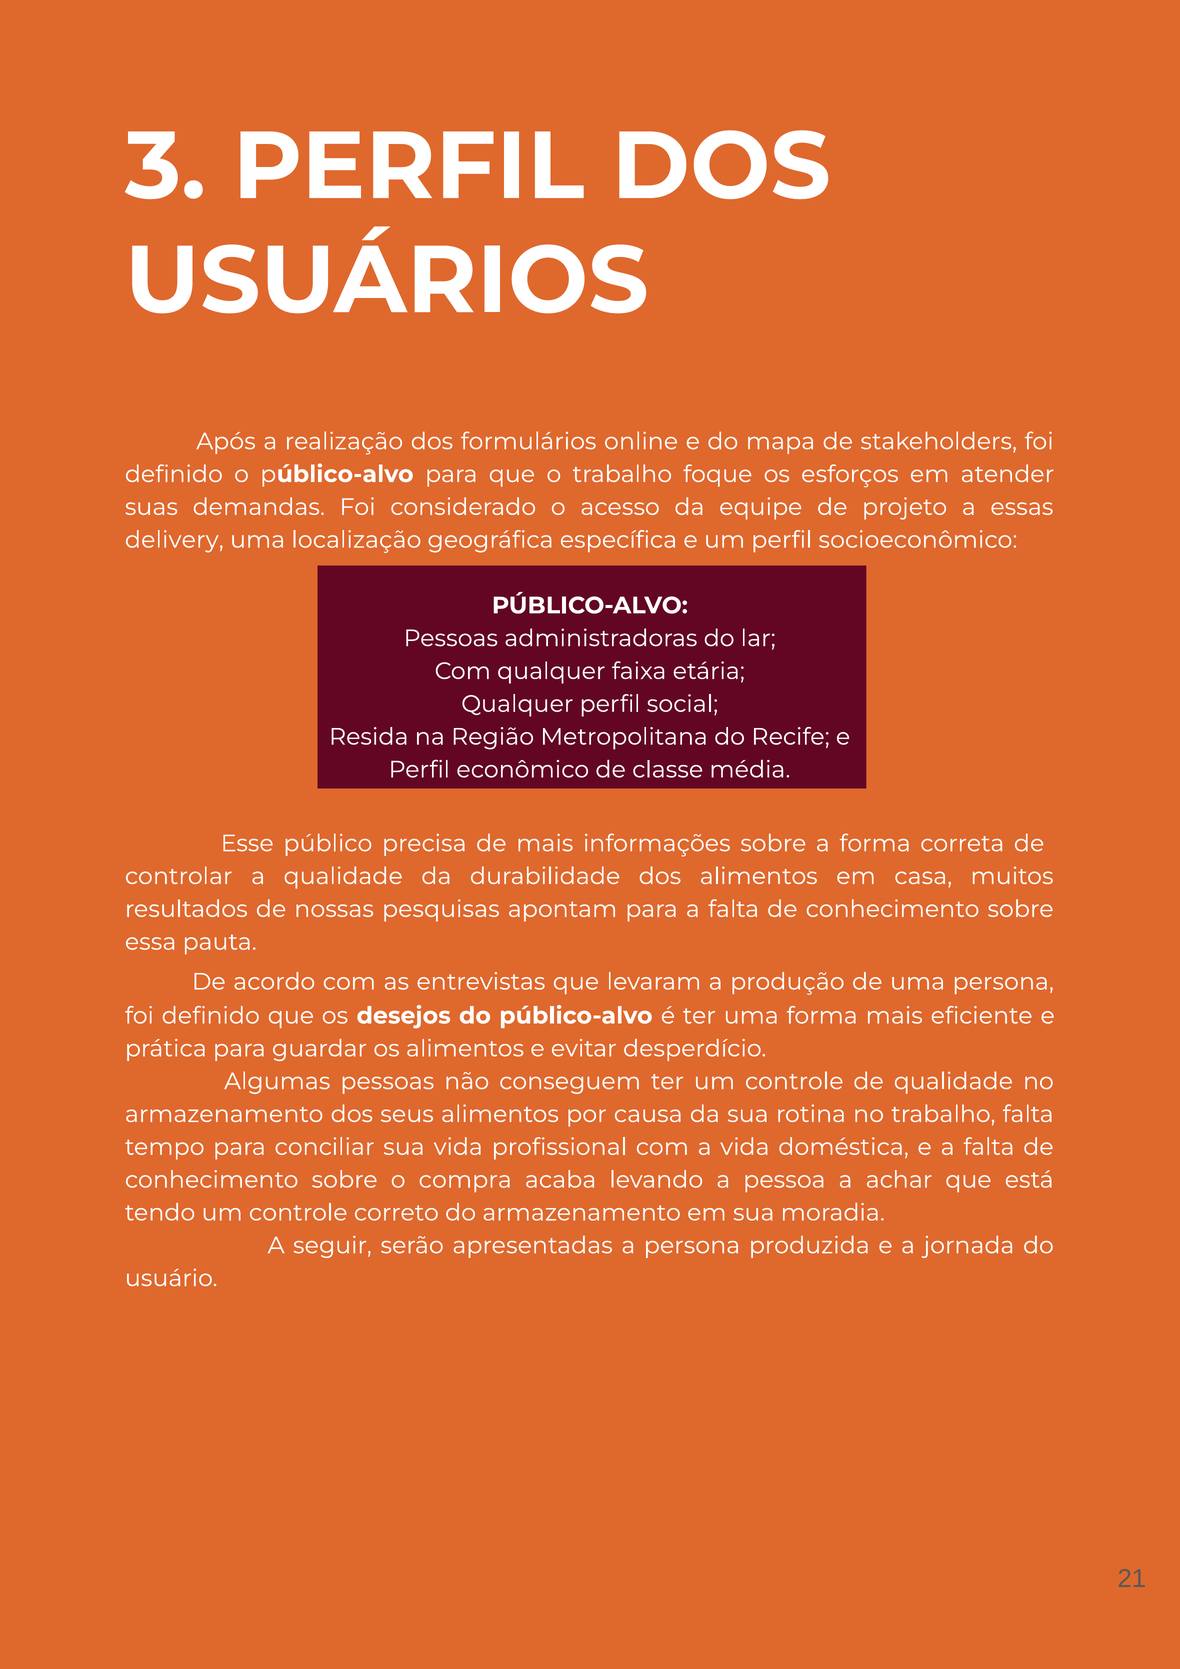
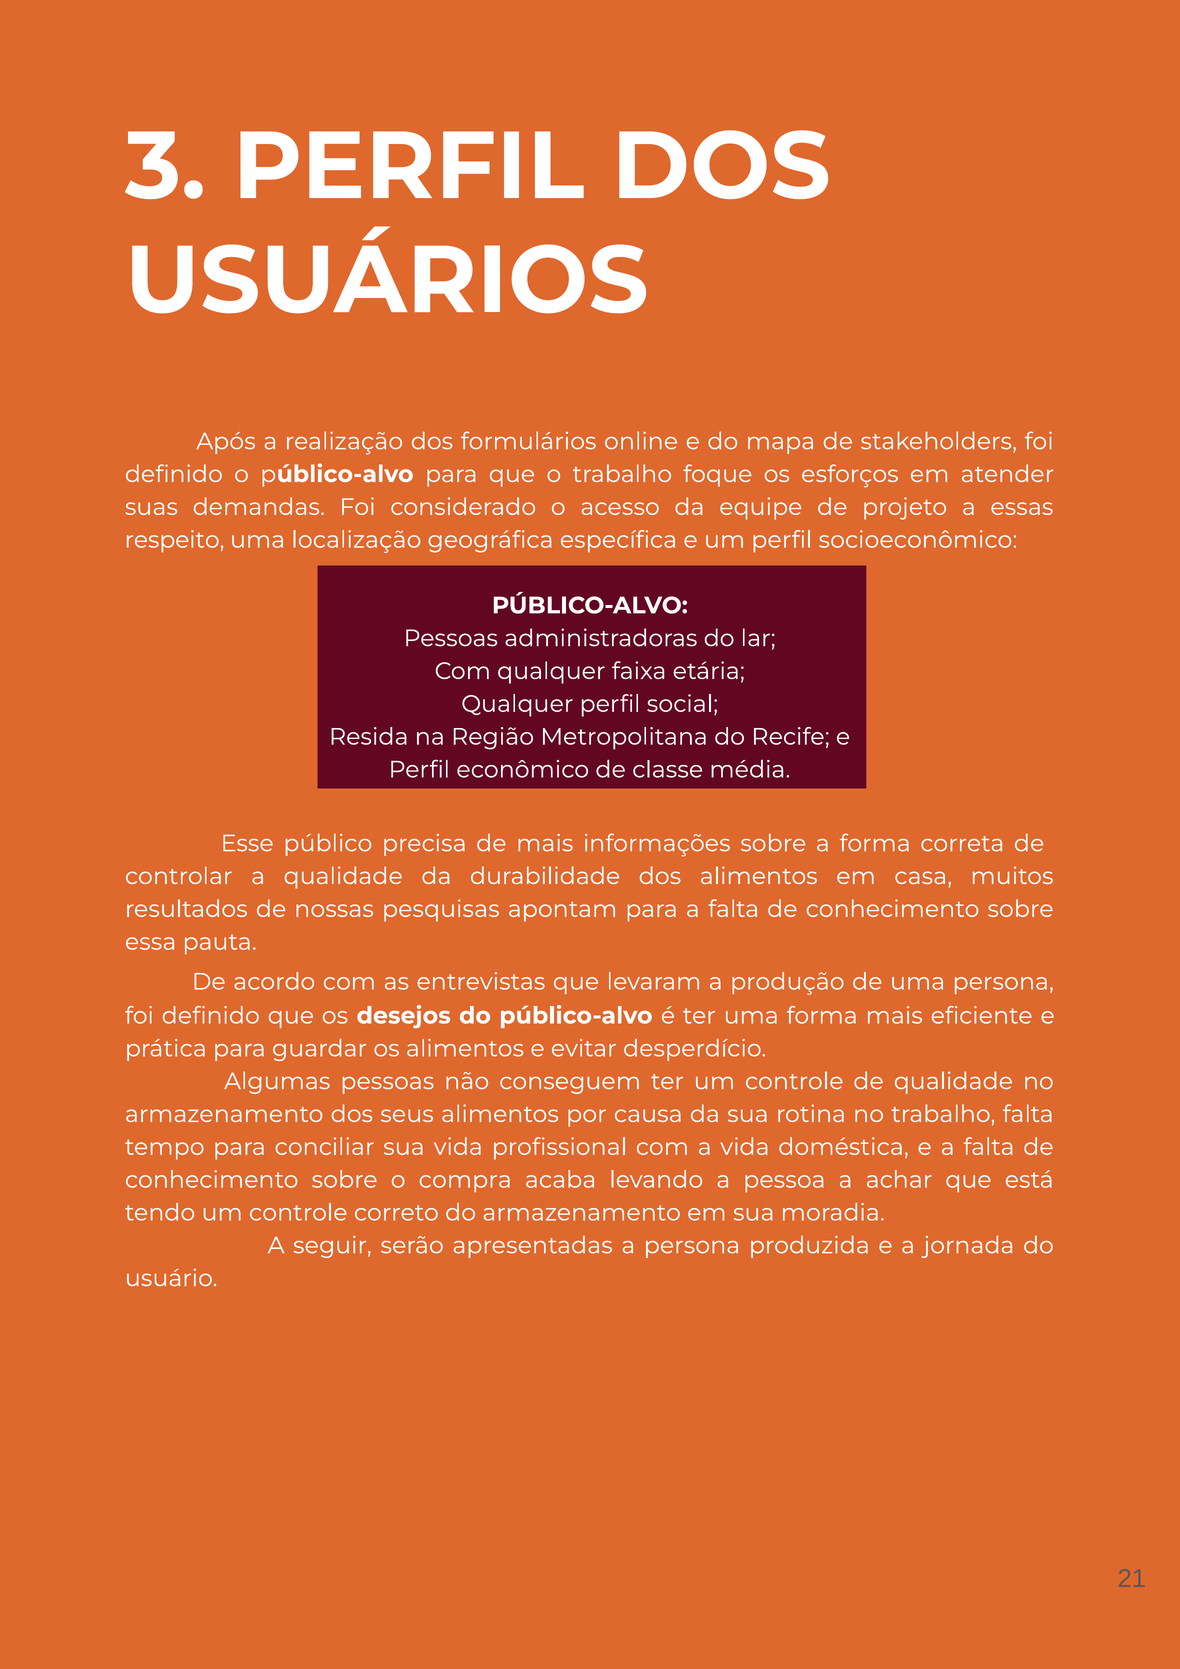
delivery: delivery -> respeito
